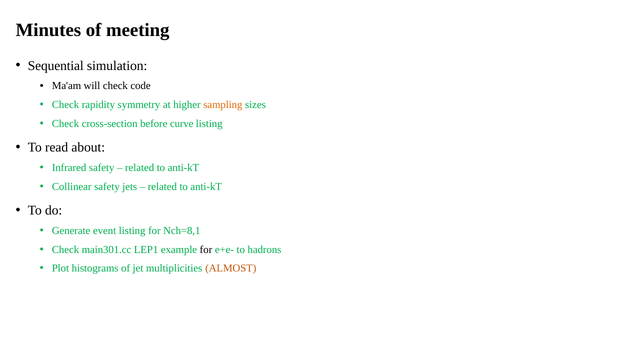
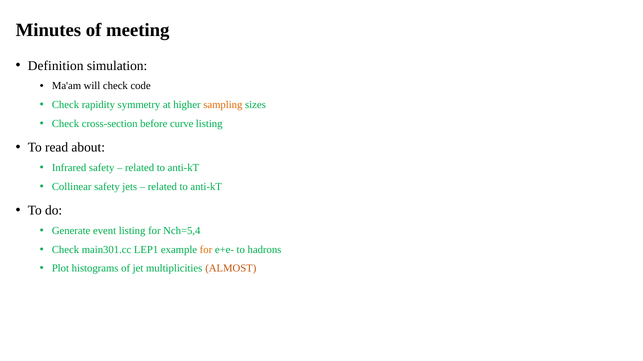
Sequential: Sequential -> Definition
Nch=8,1: Nch=8,1 -> Nch=5,4
for at (206, 250) colour: black -> orange
